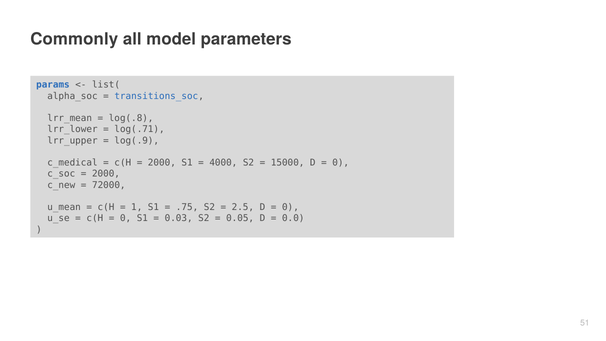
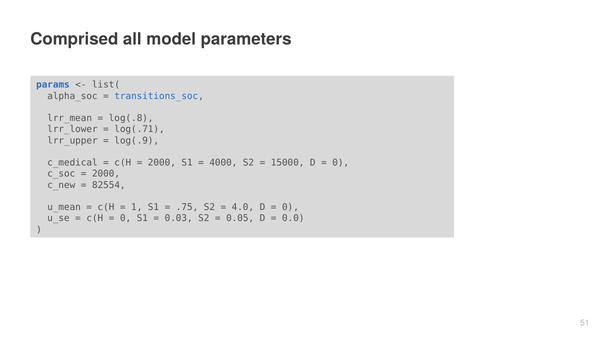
Commonly: Commonly -> Comprised
72000: 72000 -> 82554
2.5: 2.5 -> 4.0
